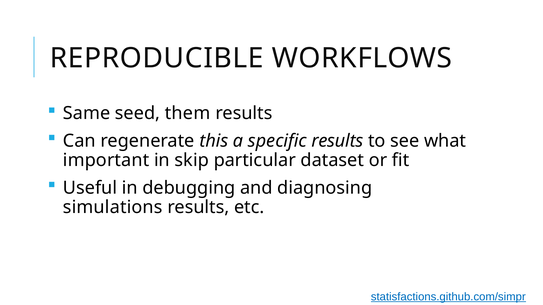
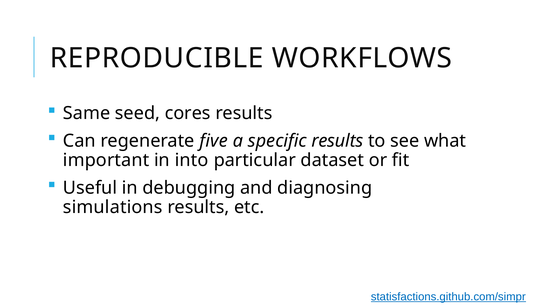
them: them -> cores
this: this -> five
skip: skip -> into
